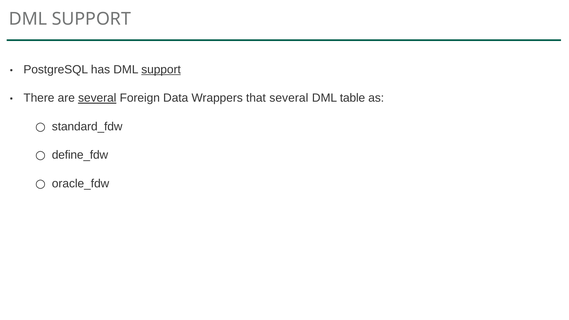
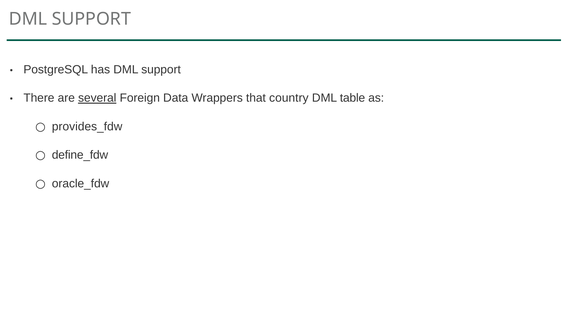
support at (161, 70) underline: present -> none
that several: several -> country
standard_fdw: standard_fdw -> provides_fdw
